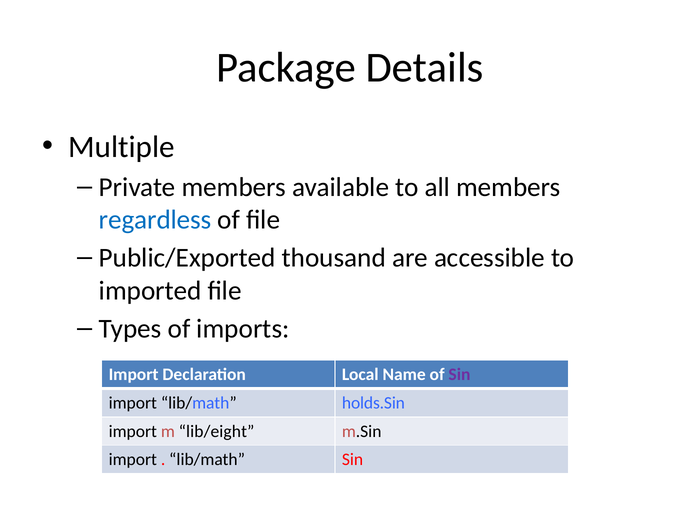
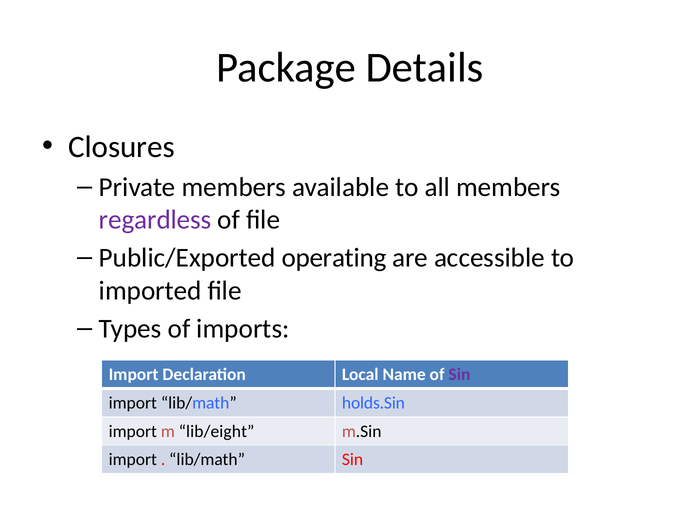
Multiple: Multiple -> Closures
regardless colour: blue -> purple
thousand: thousand -> operating
